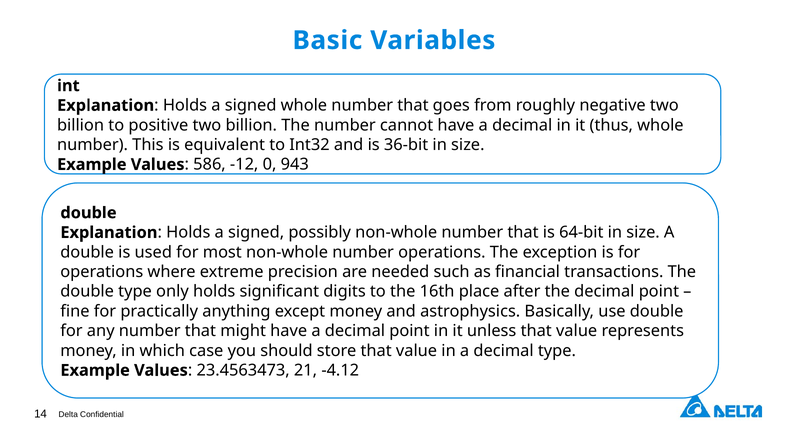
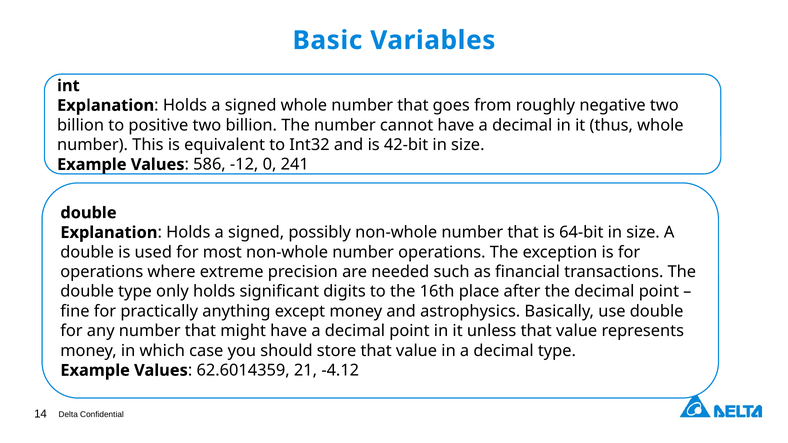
36-bit: 36-bit -> 42-bit
943: 943 -> 241
23.4563473: 23.4563473 -> 62.6014359
